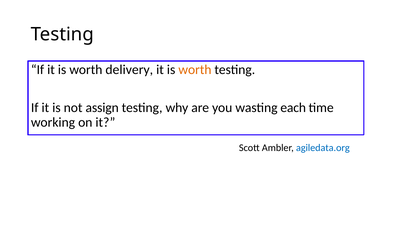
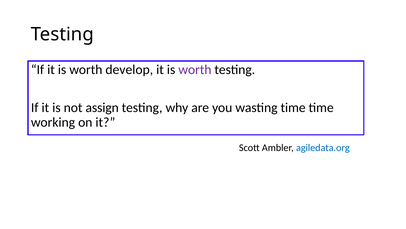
delivery: delivery -> develop
worth at (195, 70) colour: orange -> purple
wasting each: each -> time
